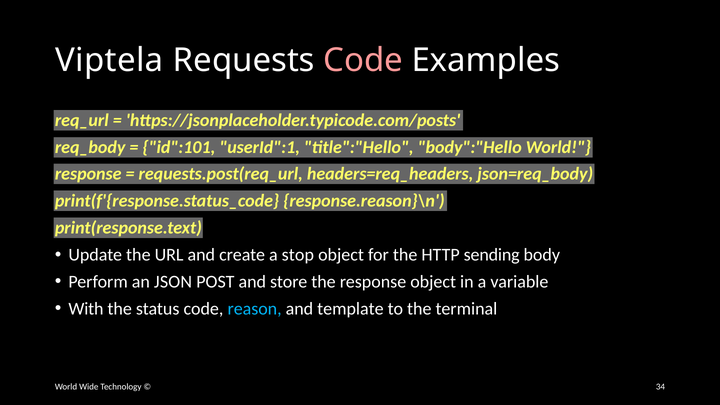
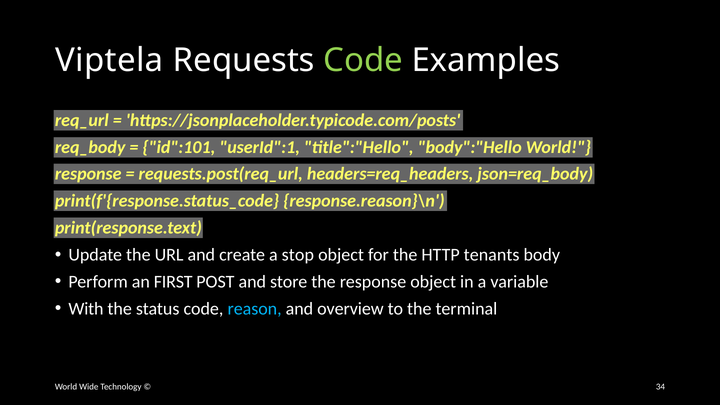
Code at (363, 60) colour: pink -> light green
sending: sending -> tenants
JSON: JSON -> FIRST
template: template -> overview
